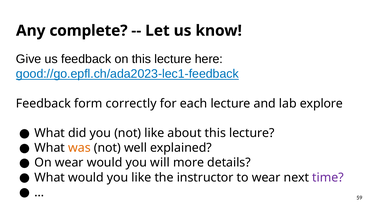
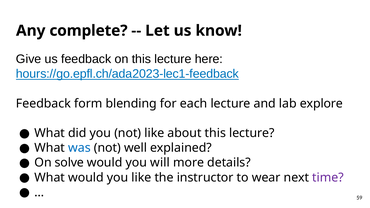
good://go.epfl.ch/ada2023-lec1-feedback: good://go.epfl.ch/ada2023-lec1-feedback -> hours://go.epfl.ch/ada2023-lec1-feedback
correctly: correctly -> blending
was colour: orange -> blue
On wear: wear -> solve
